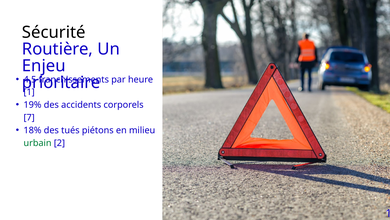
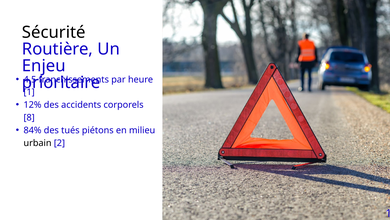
19%: 19% -> 12%
7: 7 -> 8
18%: 18% -> 84%
urbain colour: green -> black
